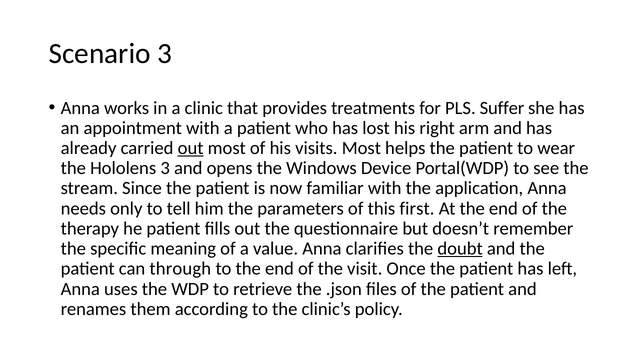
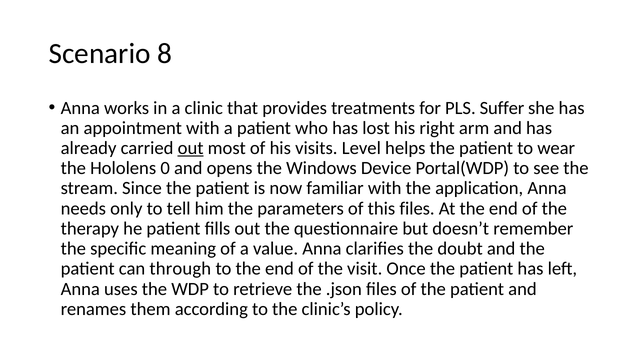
Scenario 3: 3 -> 8
visits Most: Most -> Level
Hololens 3: 3 -> 0
this first: first -> files
doubt underline: present -> none
